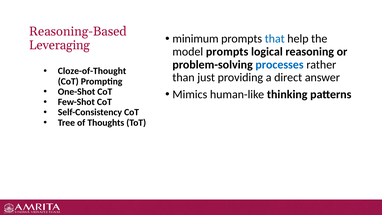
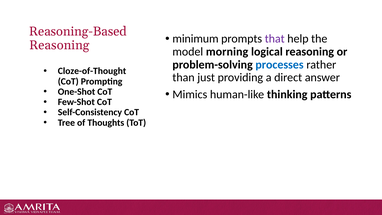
that colour: blue -> purple
Leveraging at (59, 45): Leveraging -> Reasoning
model prompts: prompts -> morning
